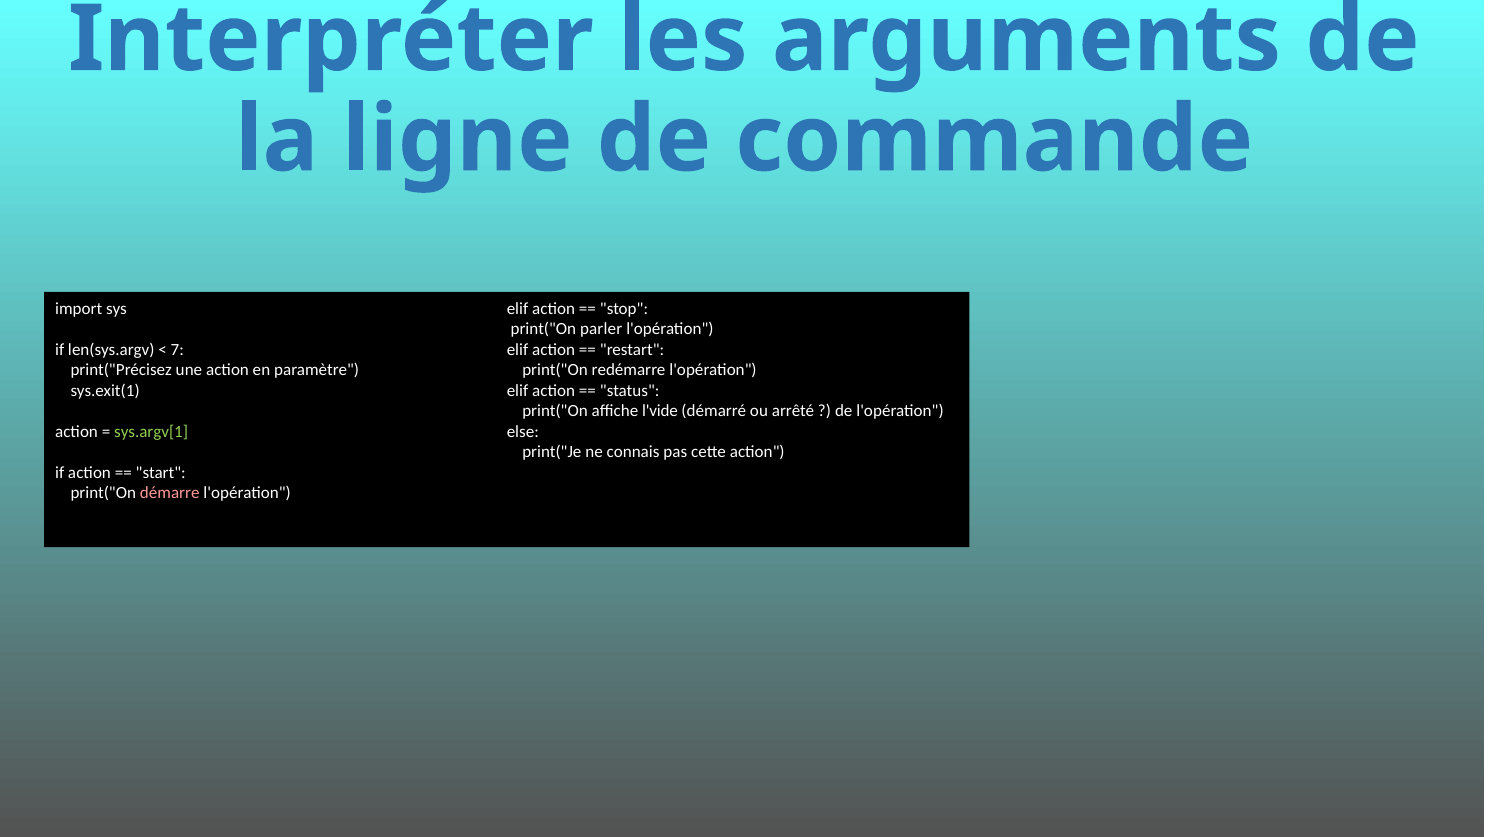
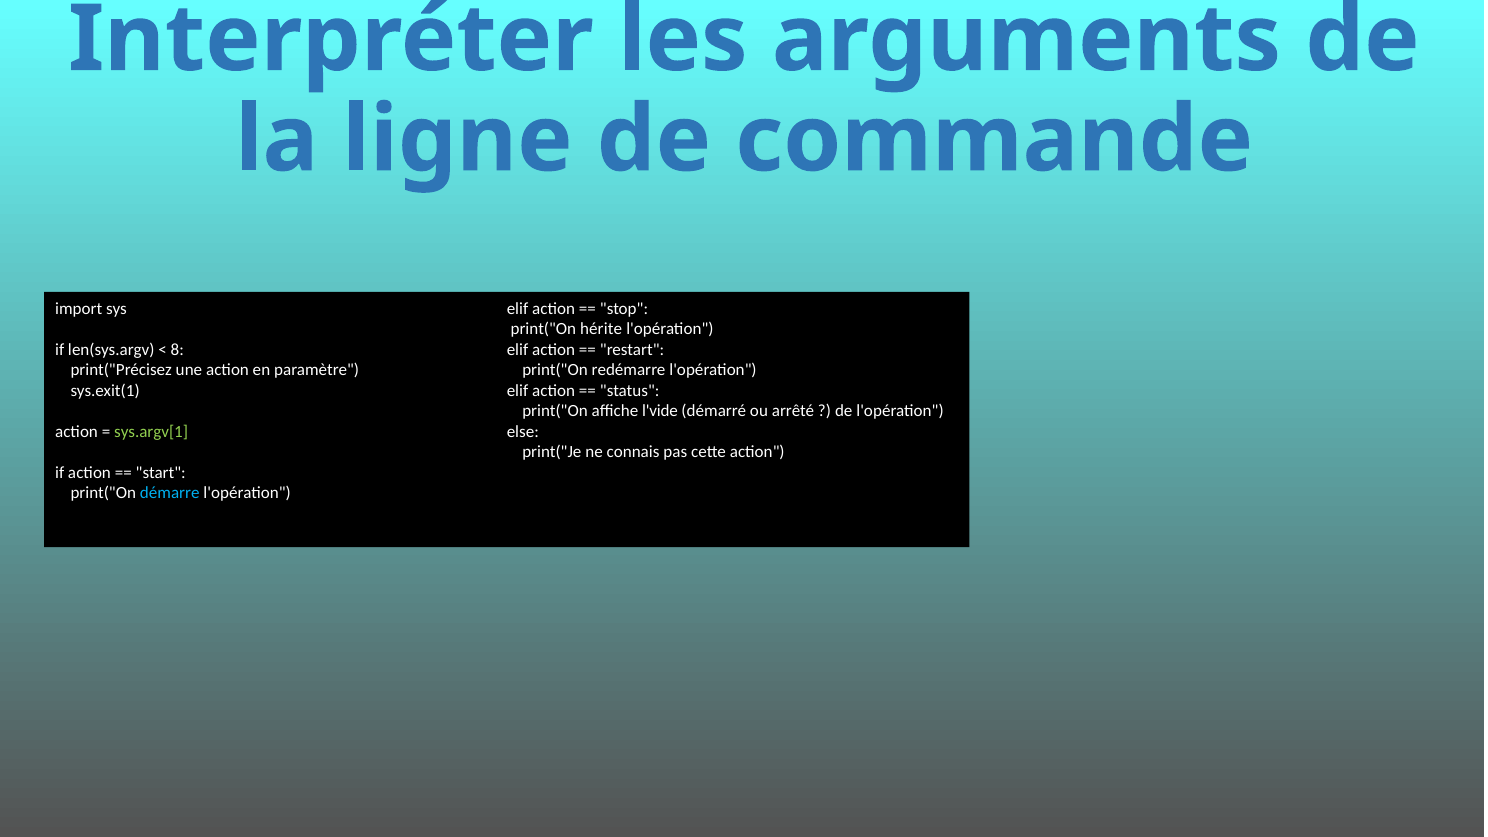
parler: parler -> hérite
7: 7 -> 8
démarre colour: pink -> light blue
